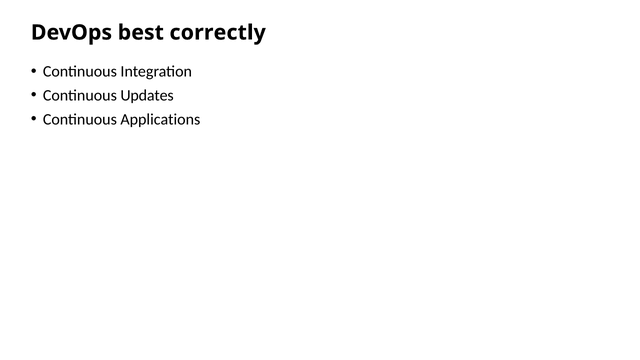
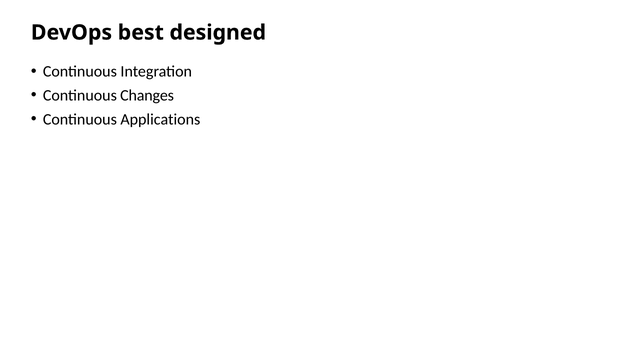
correctly: correctly -> designed
Updates: Updates -> Changes
